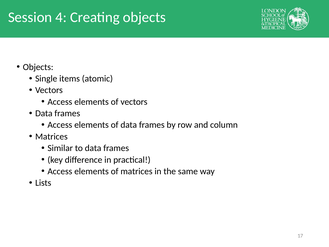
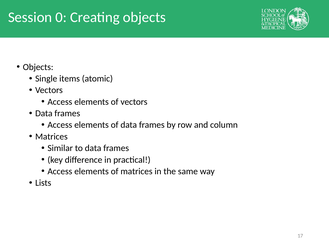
4: 4 -> 0
